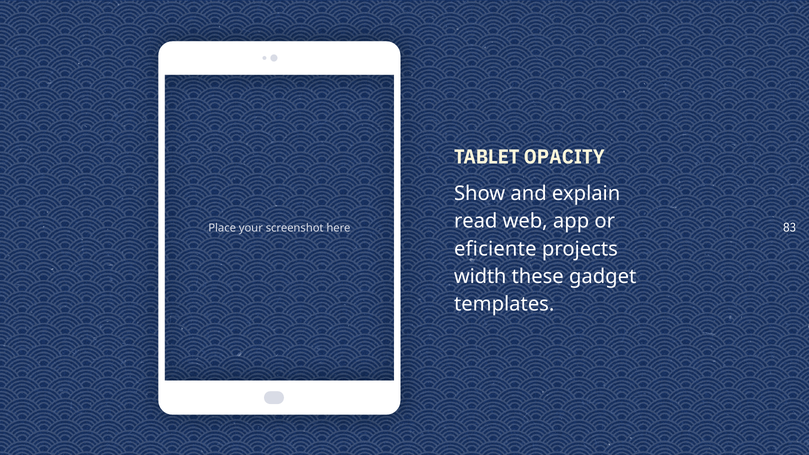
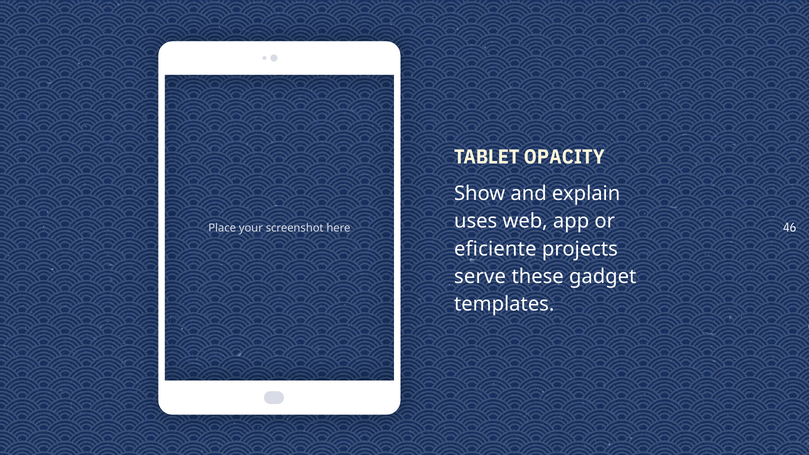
read: read -> uses
83: 83 -> 46
width: width -> serve
